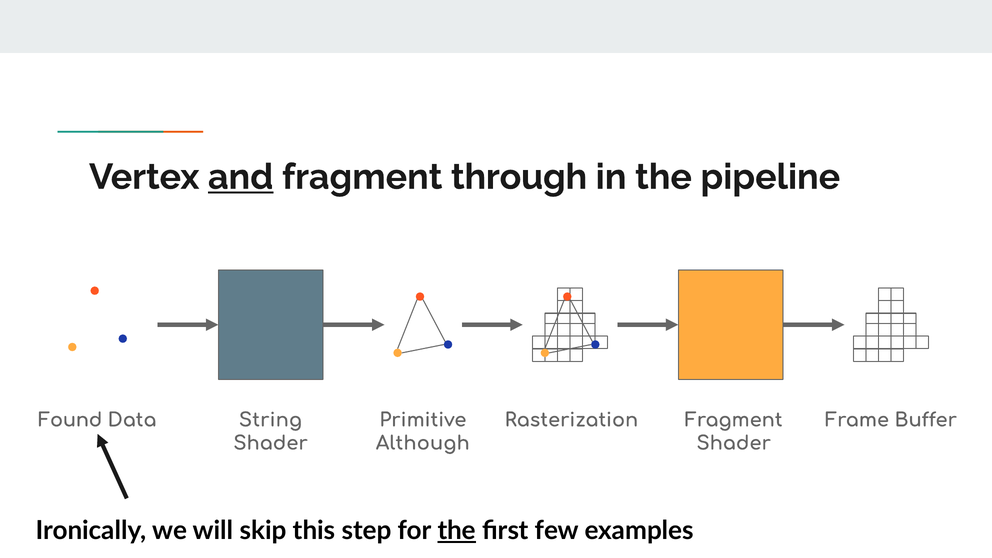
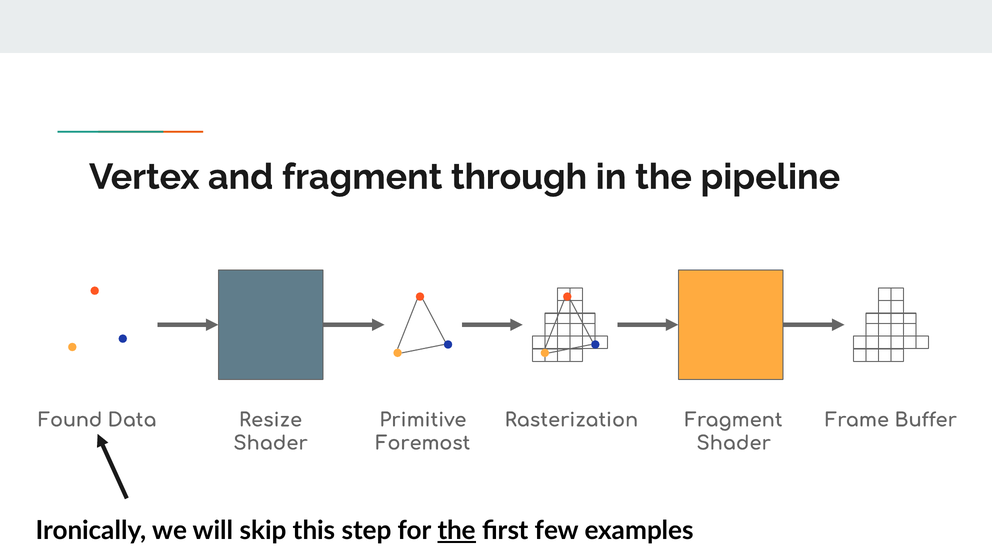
and underline: present -> none
String: String -> Resize
Although: Although -> Foremost
